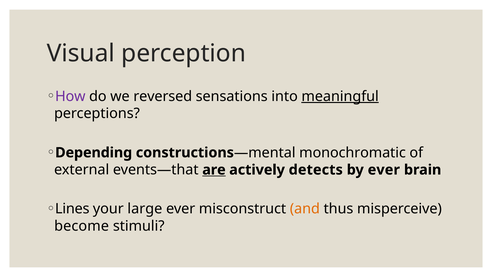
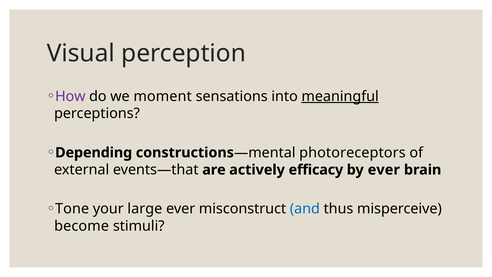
reversed: reversed -> moment
monochromatic: monochromatic -> photoreceptors
are underline: present -> none
detects: detects -> efficacy
Lines: Lines -> Tone
and colour: orange -> blue
